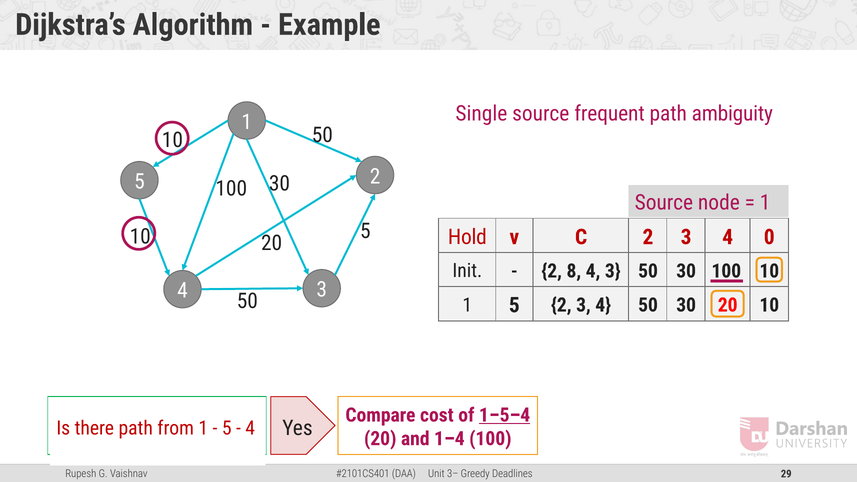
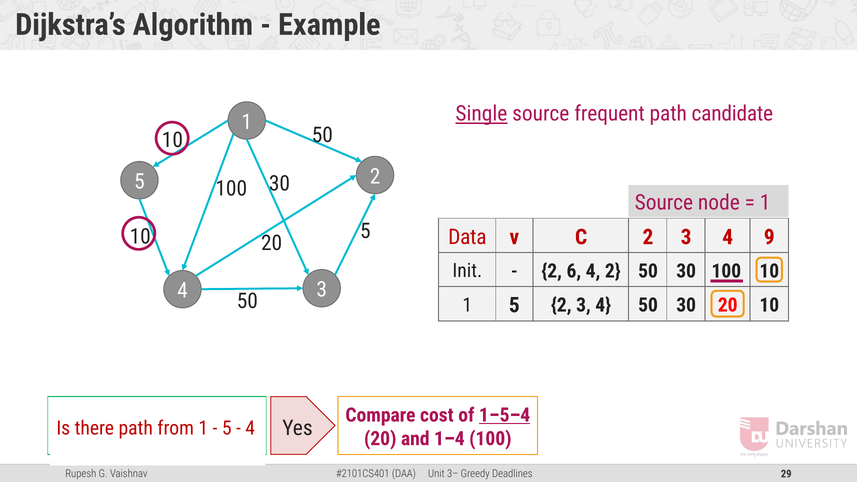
Single underline: none -> present
ambiguity: ambiguity -> candidate
Hold: Hold -> Data
0: 0 -> 9
8: 8 -> 6
3 at (613, 271): 3 -> 2
